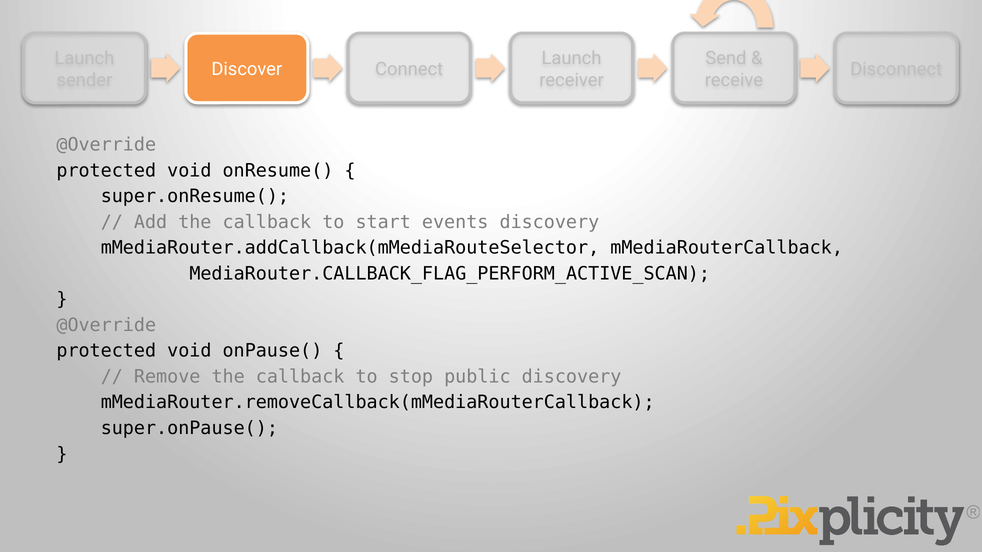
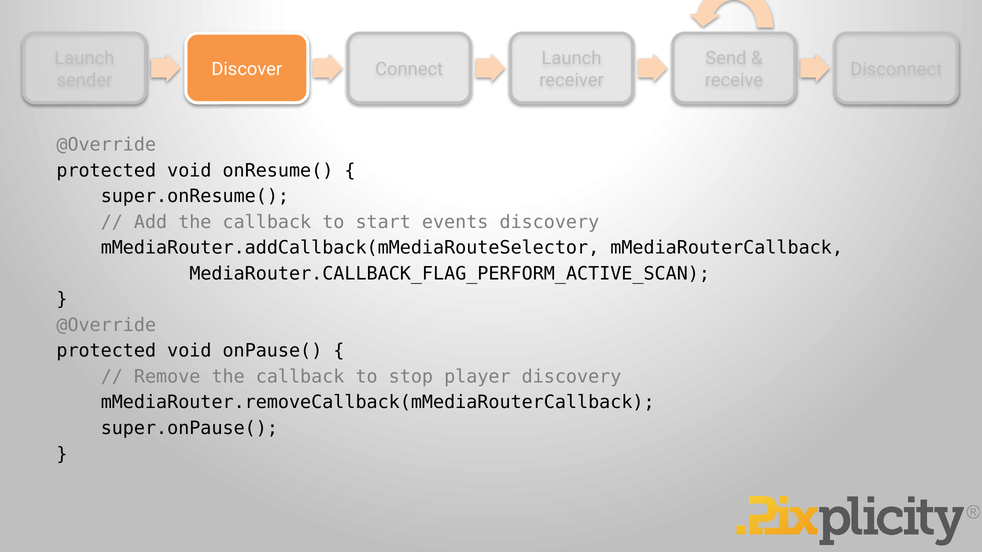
public: public -> player
